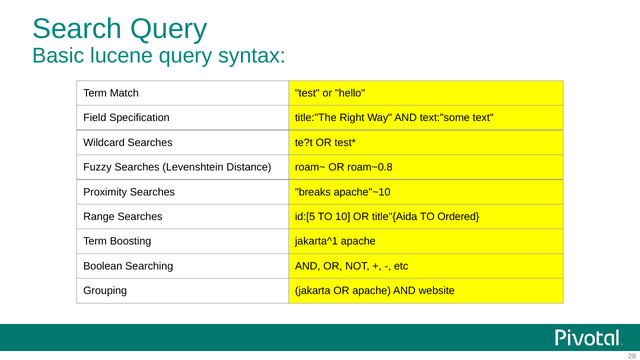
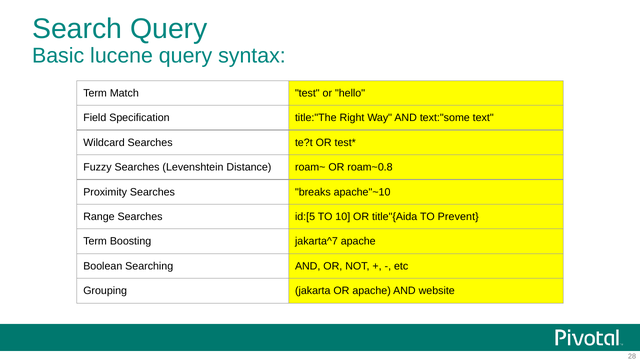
Ordered: Ordered -> Prevent
jakarta^1: jakarta^1 -> jakarta^7
